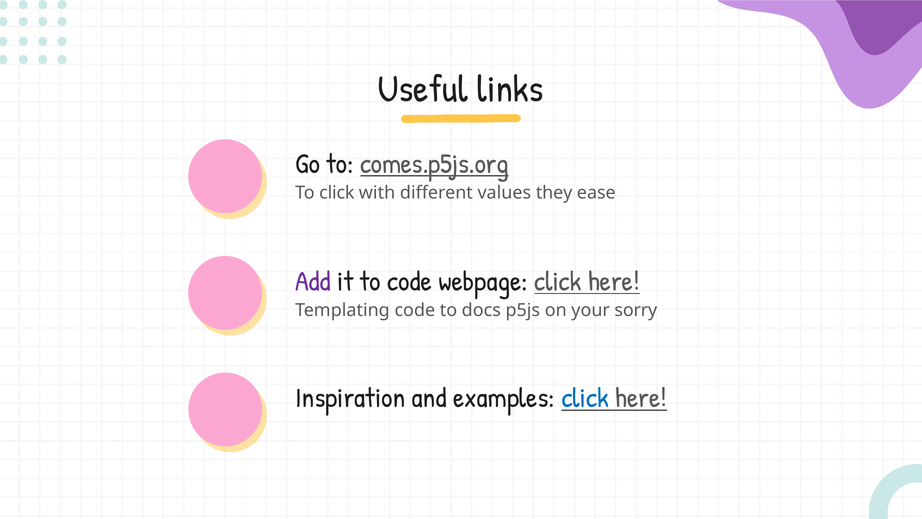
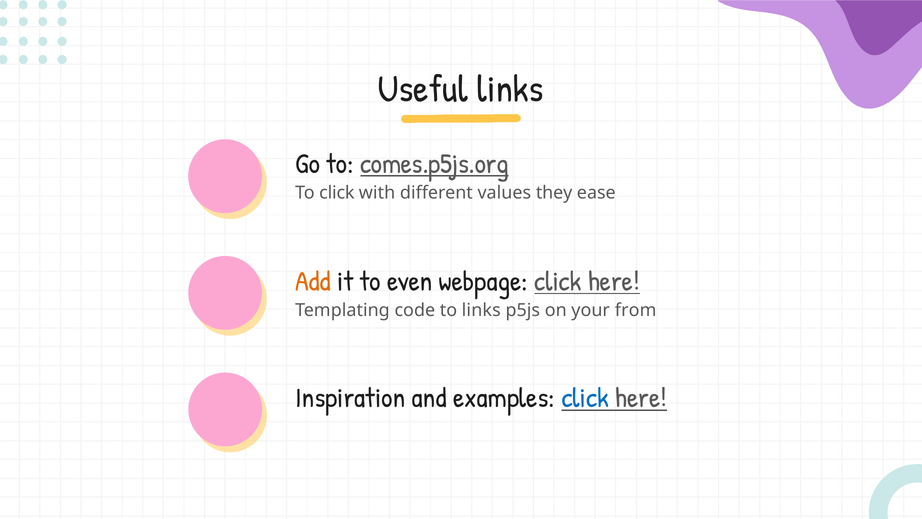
Add colour: purple -> orange
to code: code -> even
to docs: docs -> links
sorry: sorry -> from
